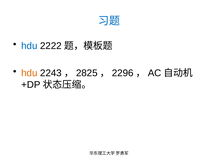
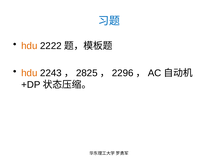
hdu at (29, 46) colour: blue -> orange
